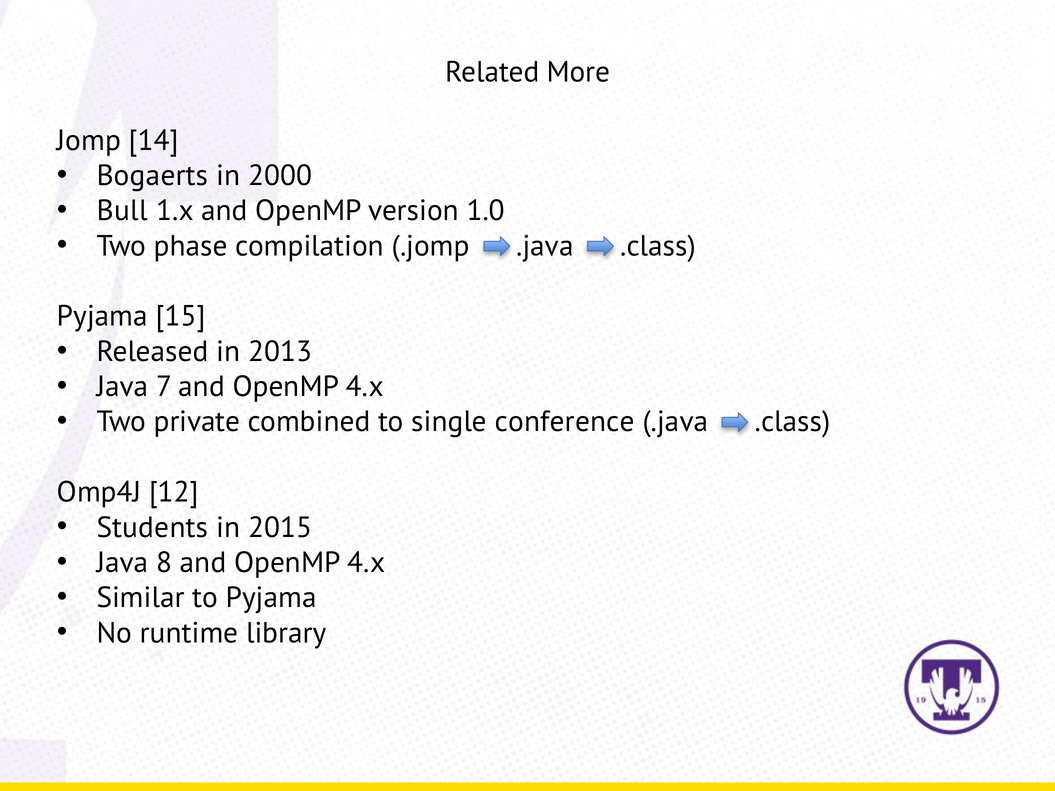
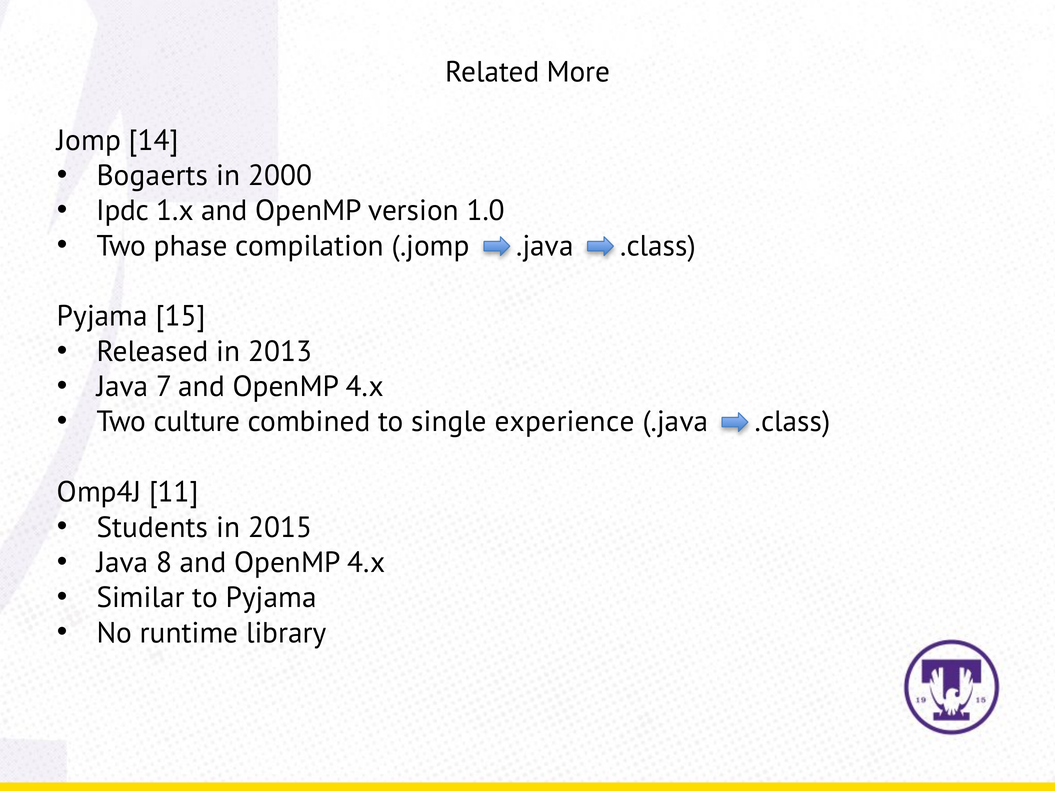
Bull: Bull -> Ipdc
private: private -> culture
conference: conference -> experience
12: 12 -> 11
